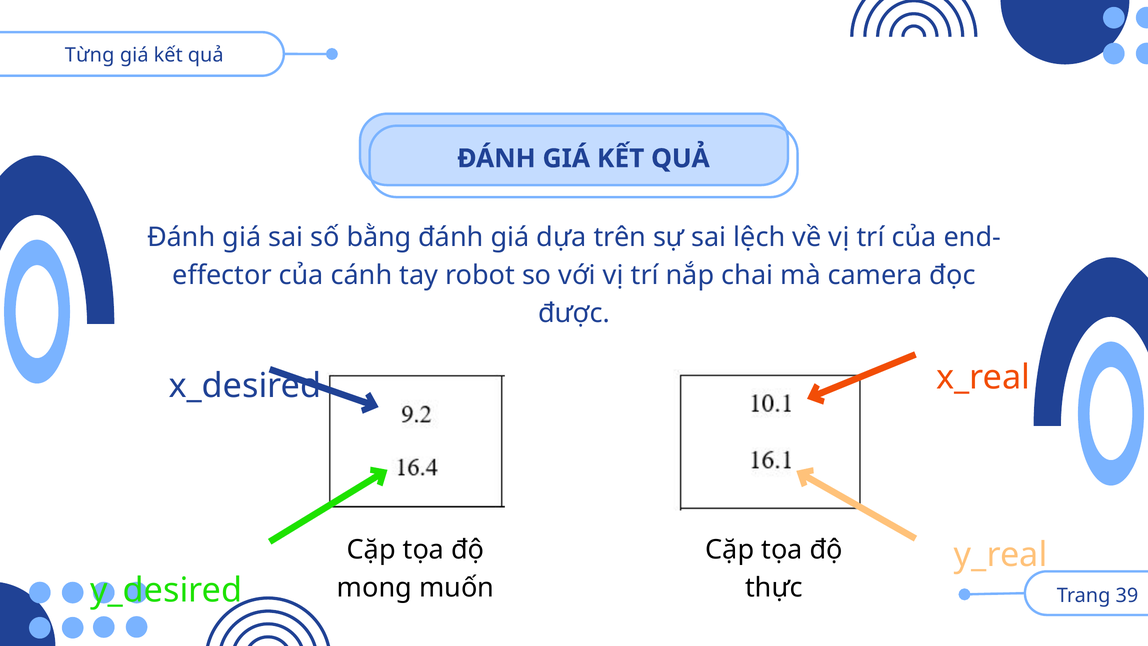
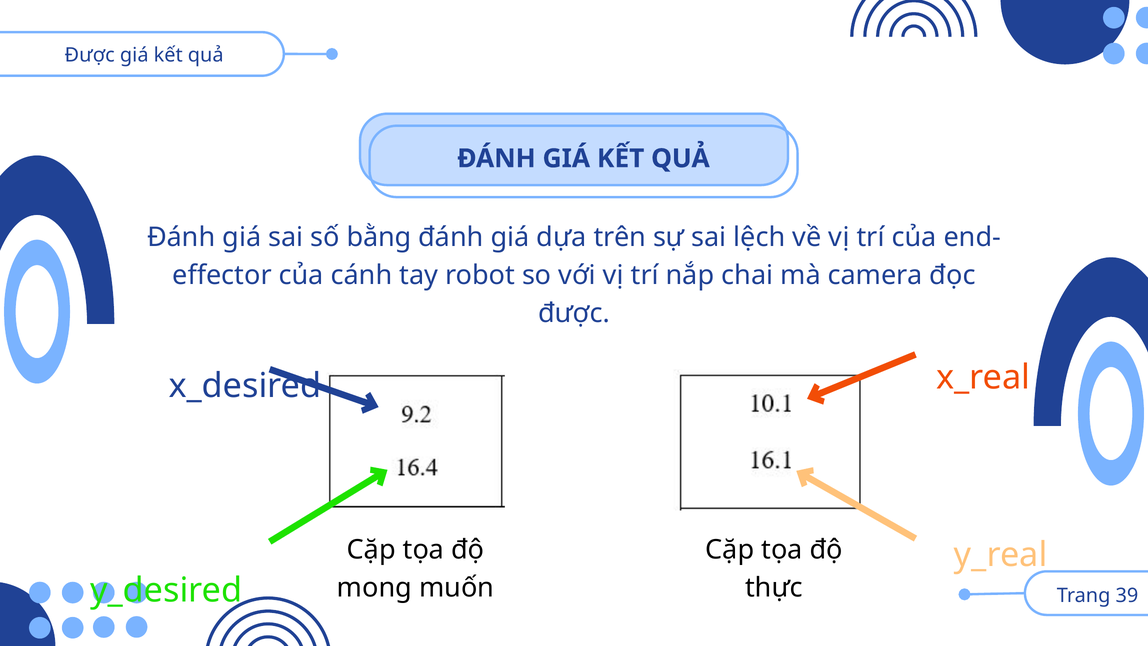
Từng at (90, 55): Từng -> Được
